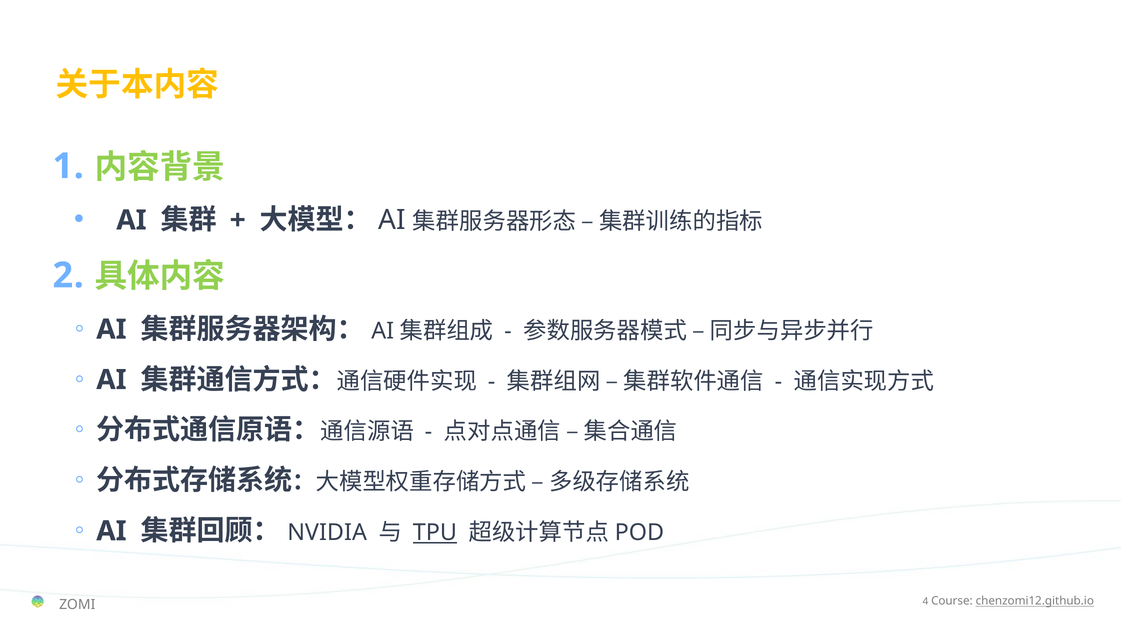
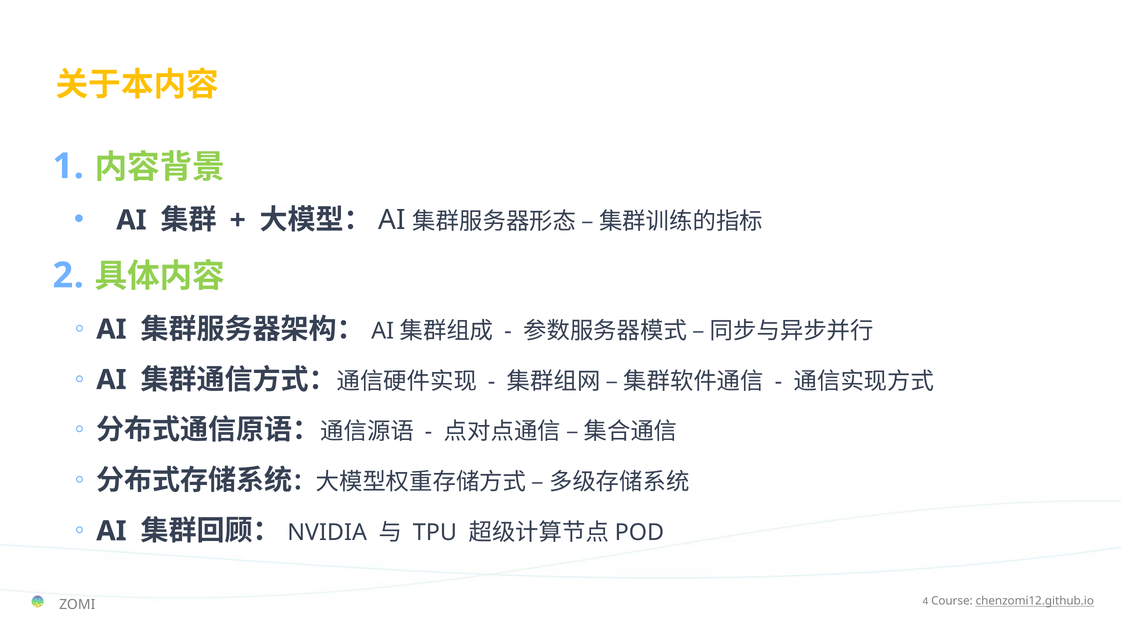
TPU underline: present -> none
